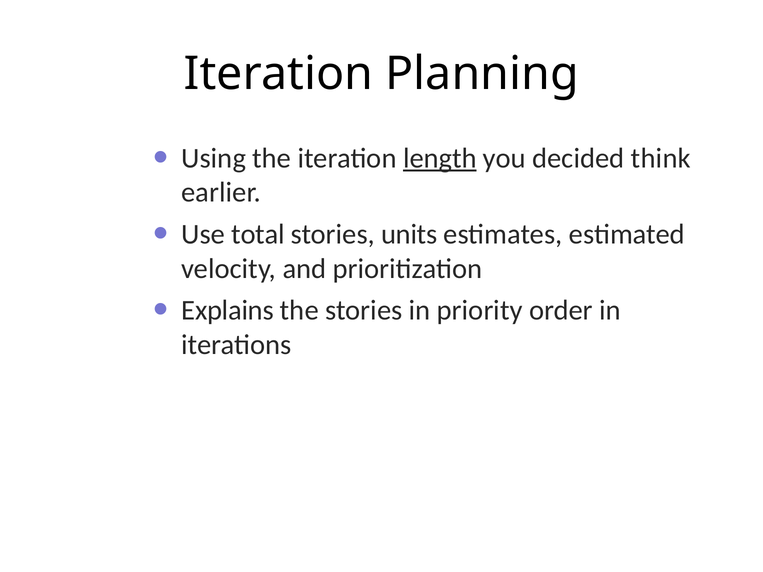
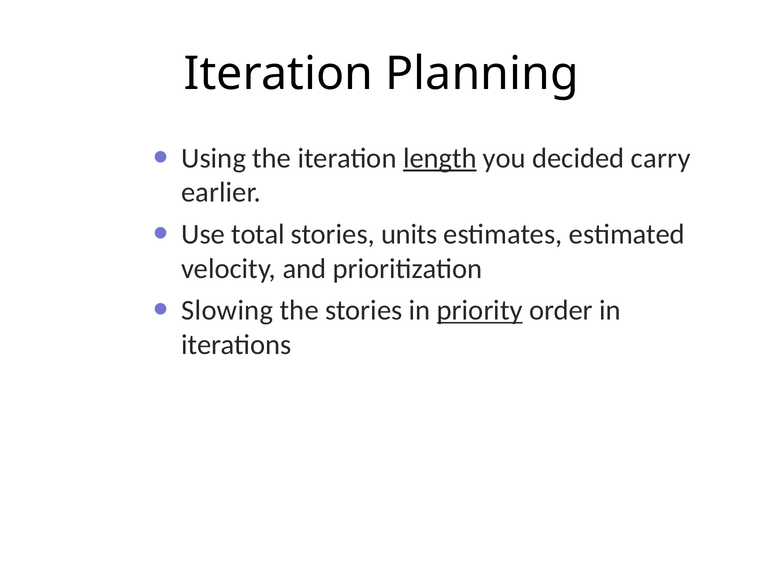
think: think -> carry
Explains: Explains -> Slowing
priority underline: none -> present
